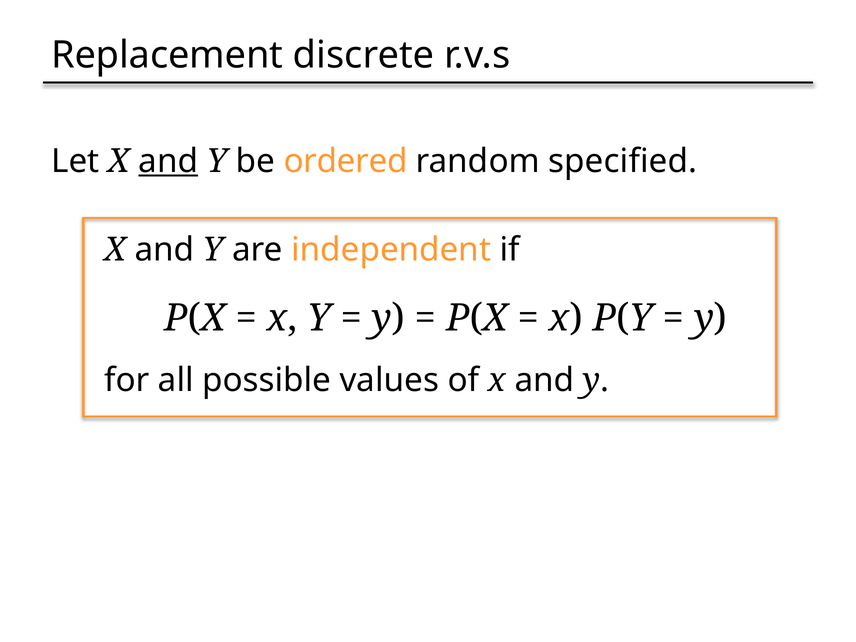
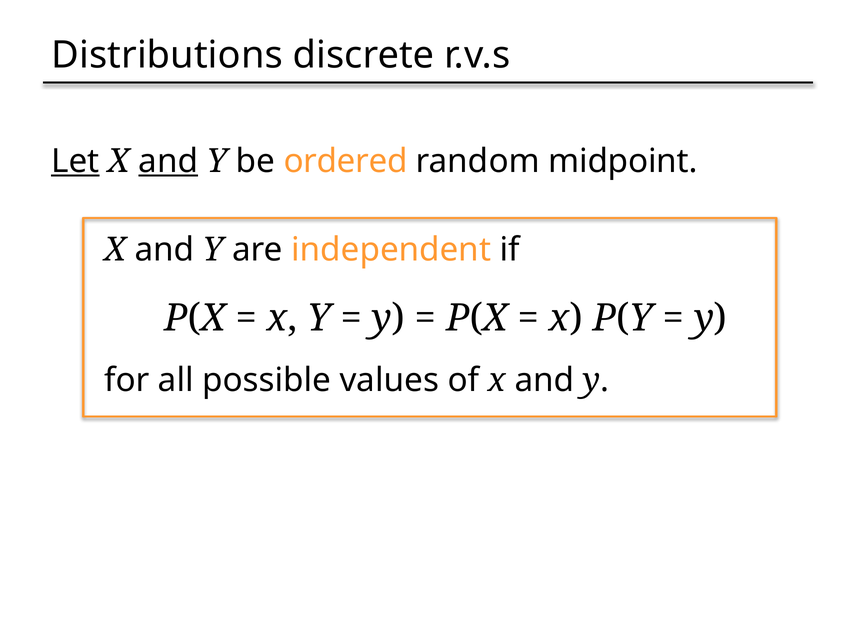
Replacement: Replacement -> Distributions
Let underline: none -> present
specified: specified -> midpoint
